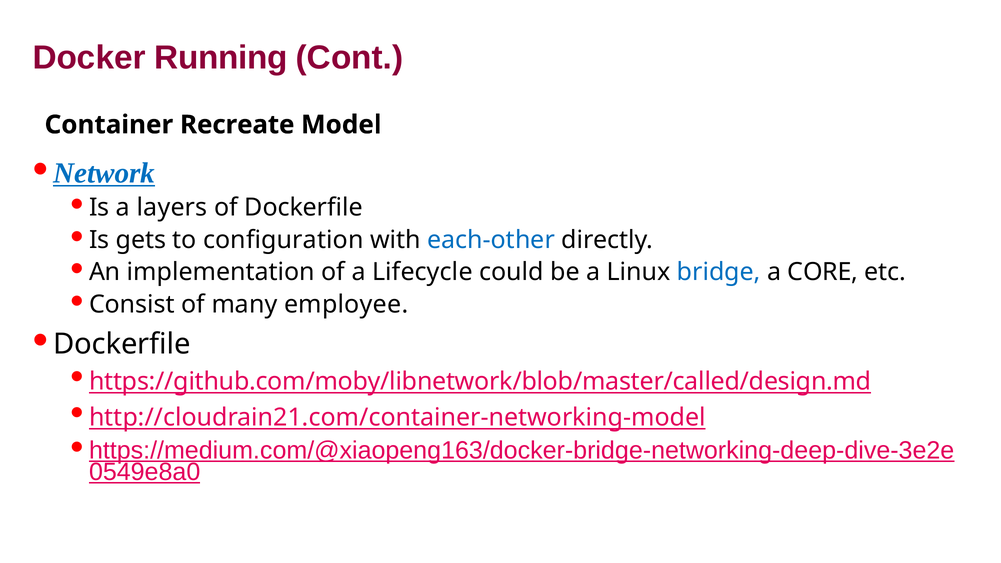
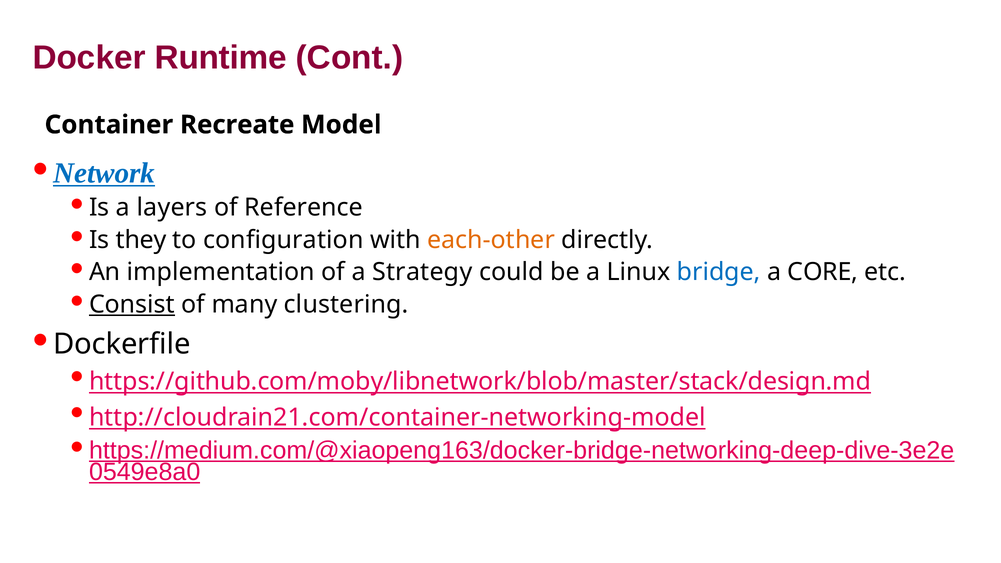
Running: Running -> Runtime
of Dockerfile: Dockerfile -> Reference
gets: gets -> they
each-other colour: blue -> orange
Lifecycle: Lifecycle -> Strategy
Consist underline: none -> present
employee: employee -> clustering
https://github.com/moby/libnetwork/blob/master/called/design.md: https://github.com/moby/libnetwork/blob/master/called/design.md -> https://github.com/moby/libnetwork/blob/master/stack/design.md
